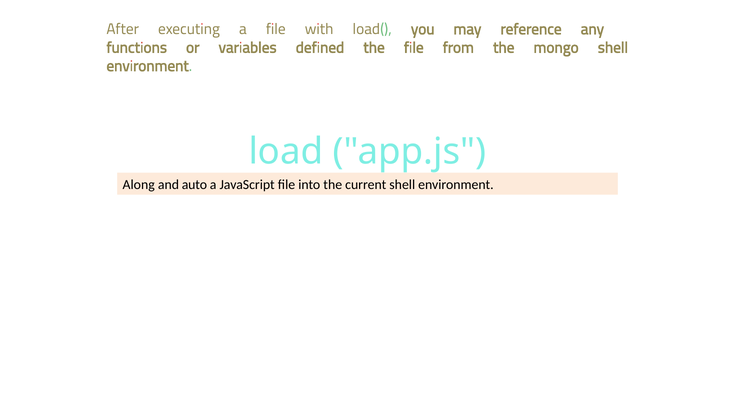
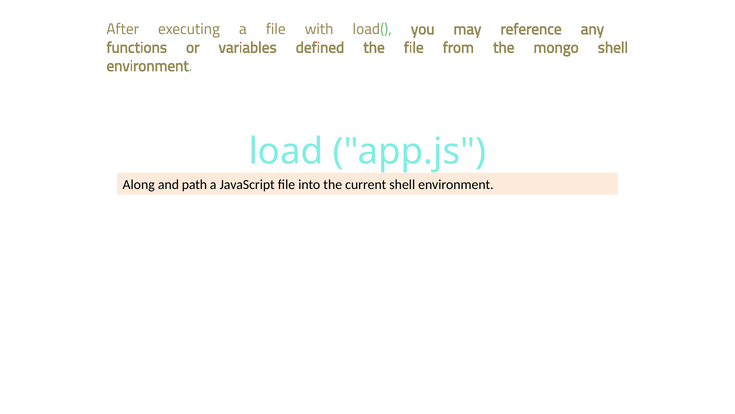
auto: auto -> path
